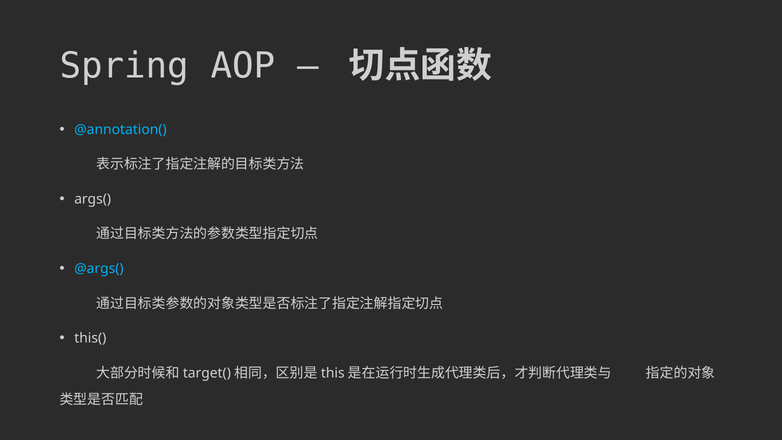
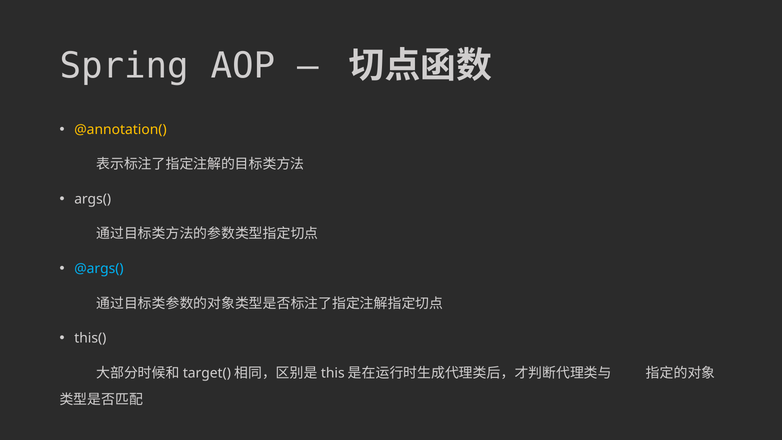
@annotation( colour: light blue -> yellow
